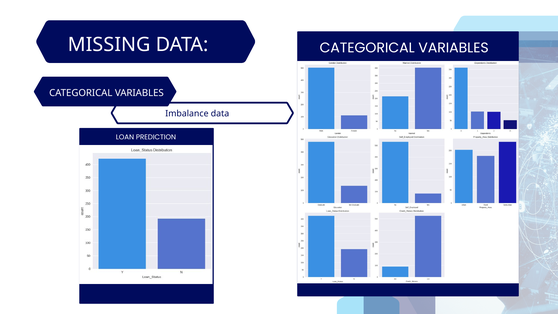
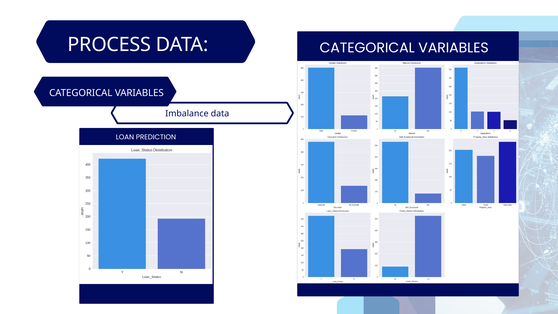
MISSING: MISSING -> PROCESS
